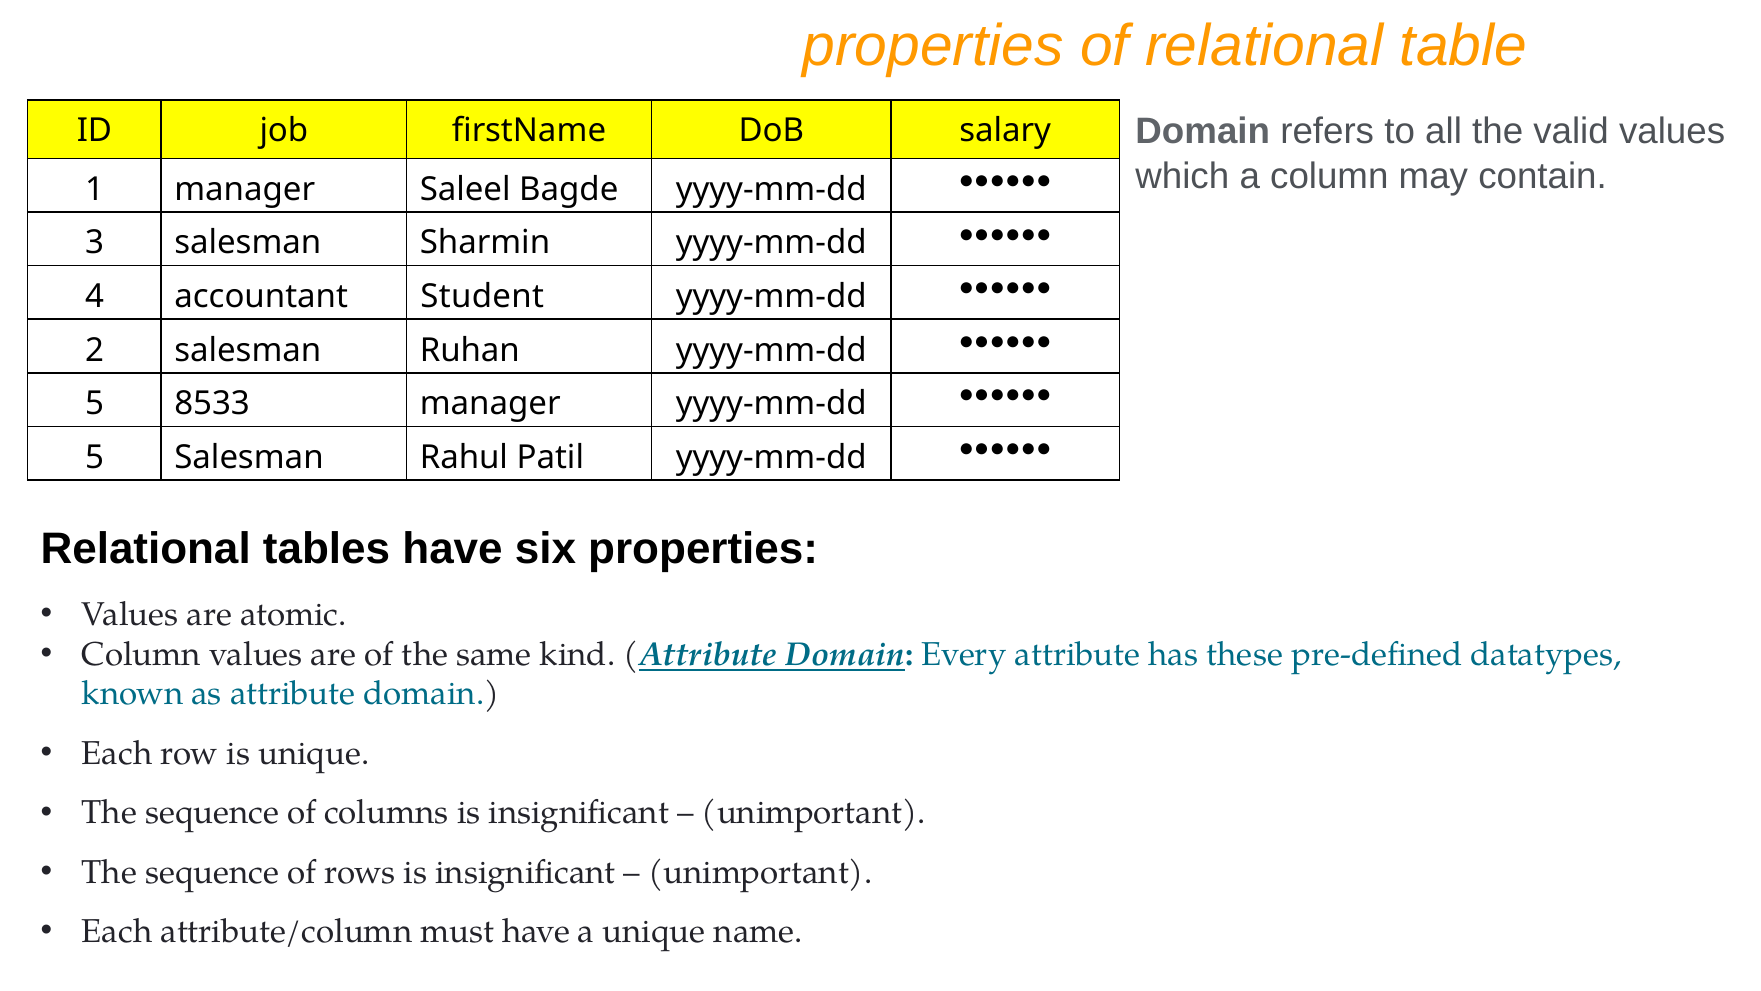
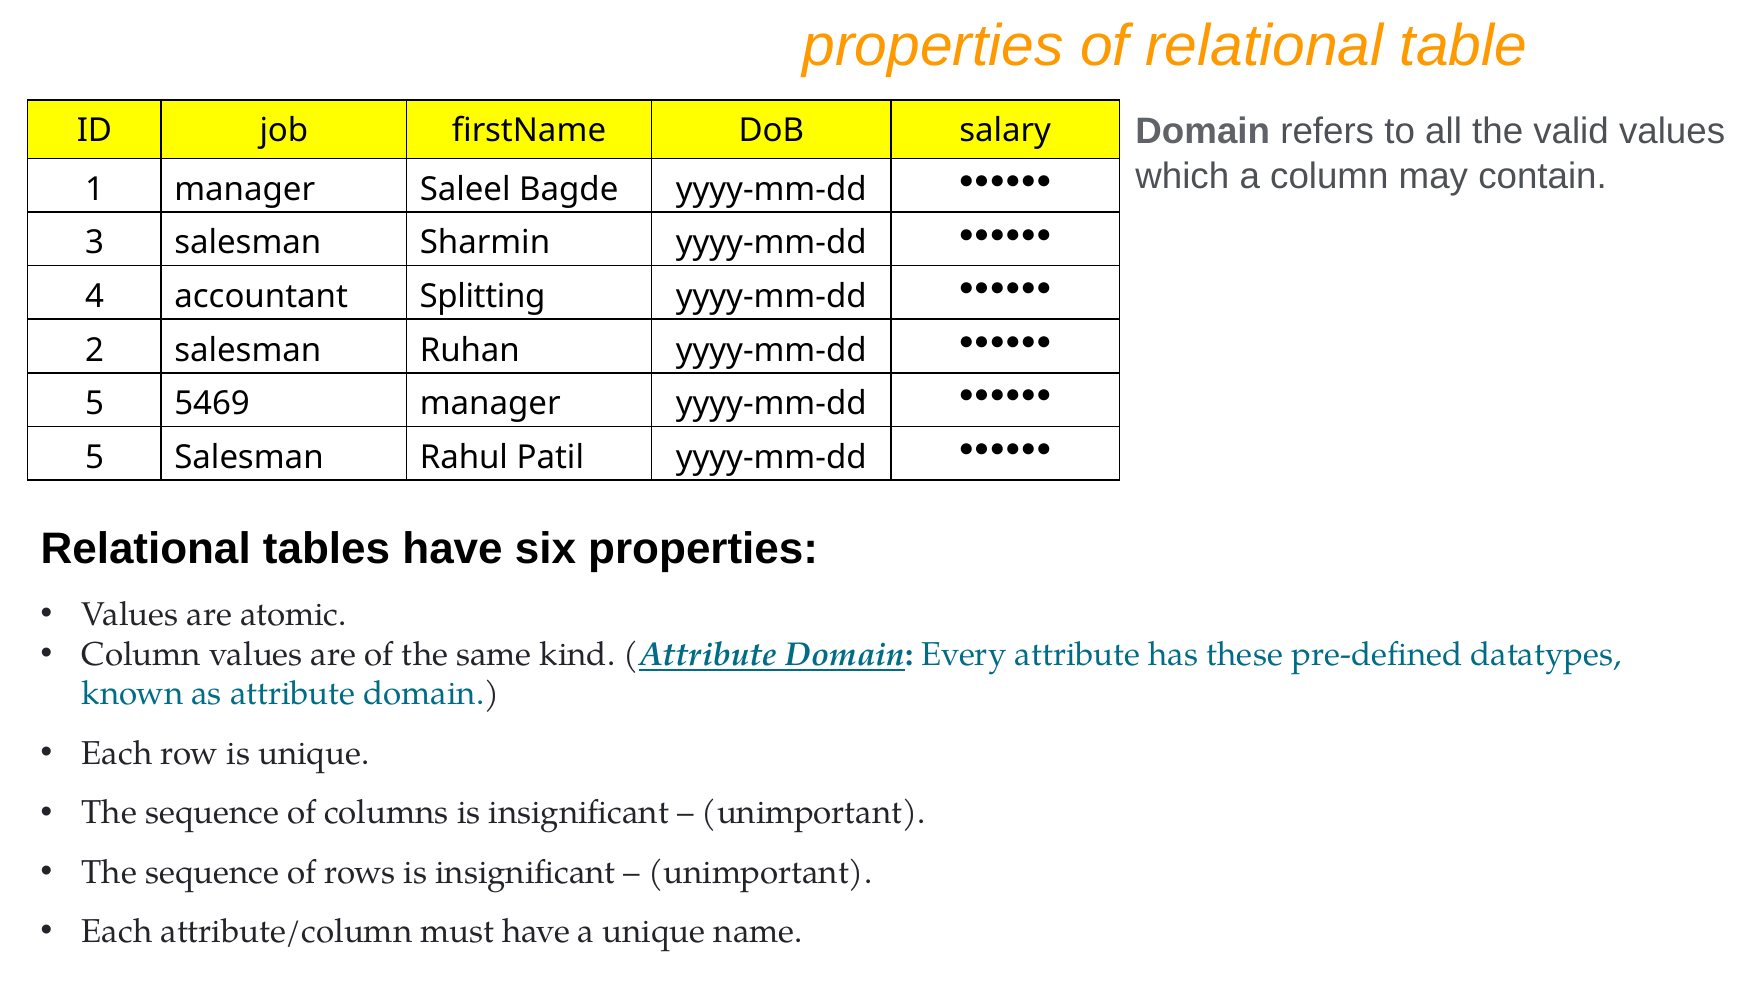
Student: Student -> Splitting
8533: 8533 -> 5469
